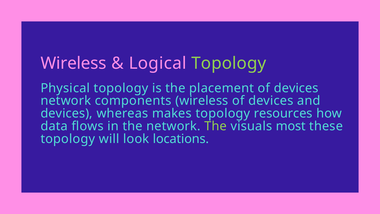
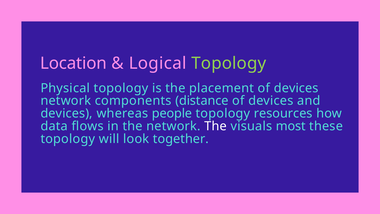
Wireless at (73, 63): Wireless -> Location
components wireless: wireless -> distance
makes: makes -> people
The at (216, 126) colour: light green -> white
locations: locations -> together
